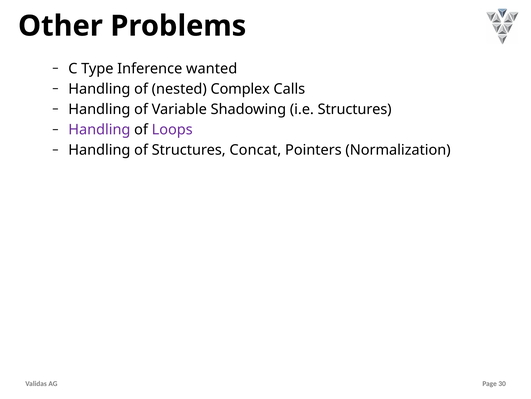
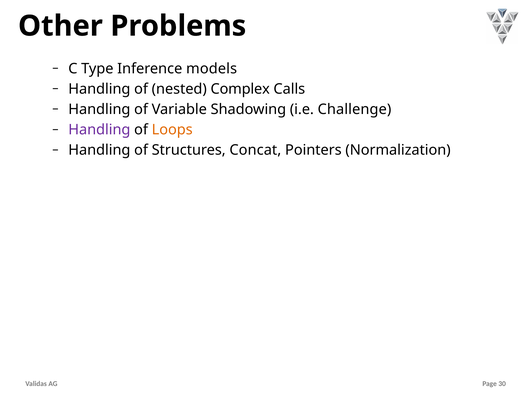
wanted: wanted -> models
i.e Structures: Structures -> Challenge
Loops colour: purple -> orange
